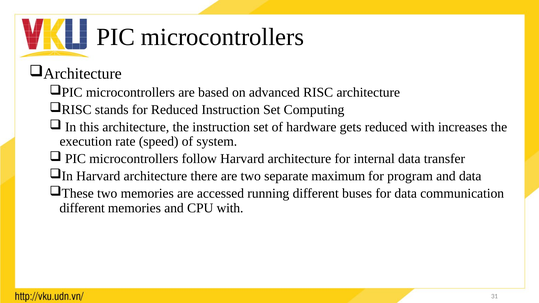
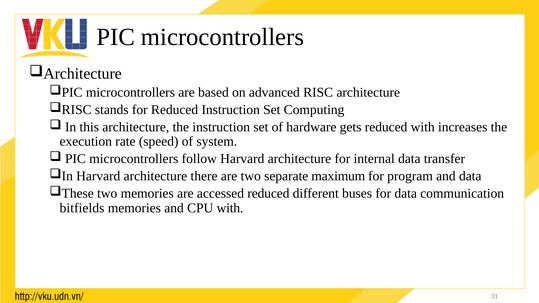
accessed running: running -> reduced
different at (82, 208): different -> bitfields
